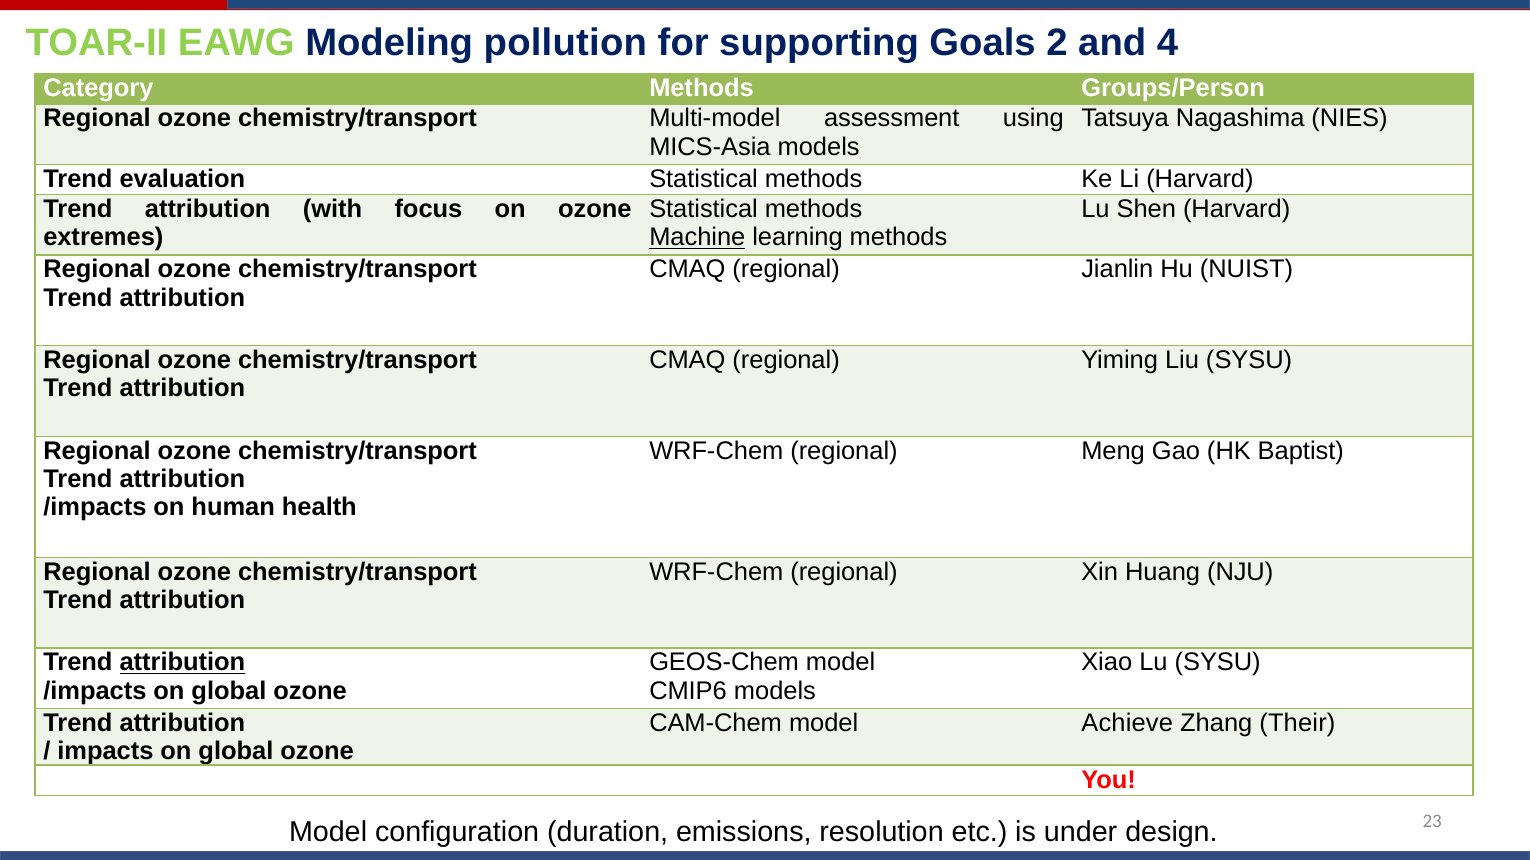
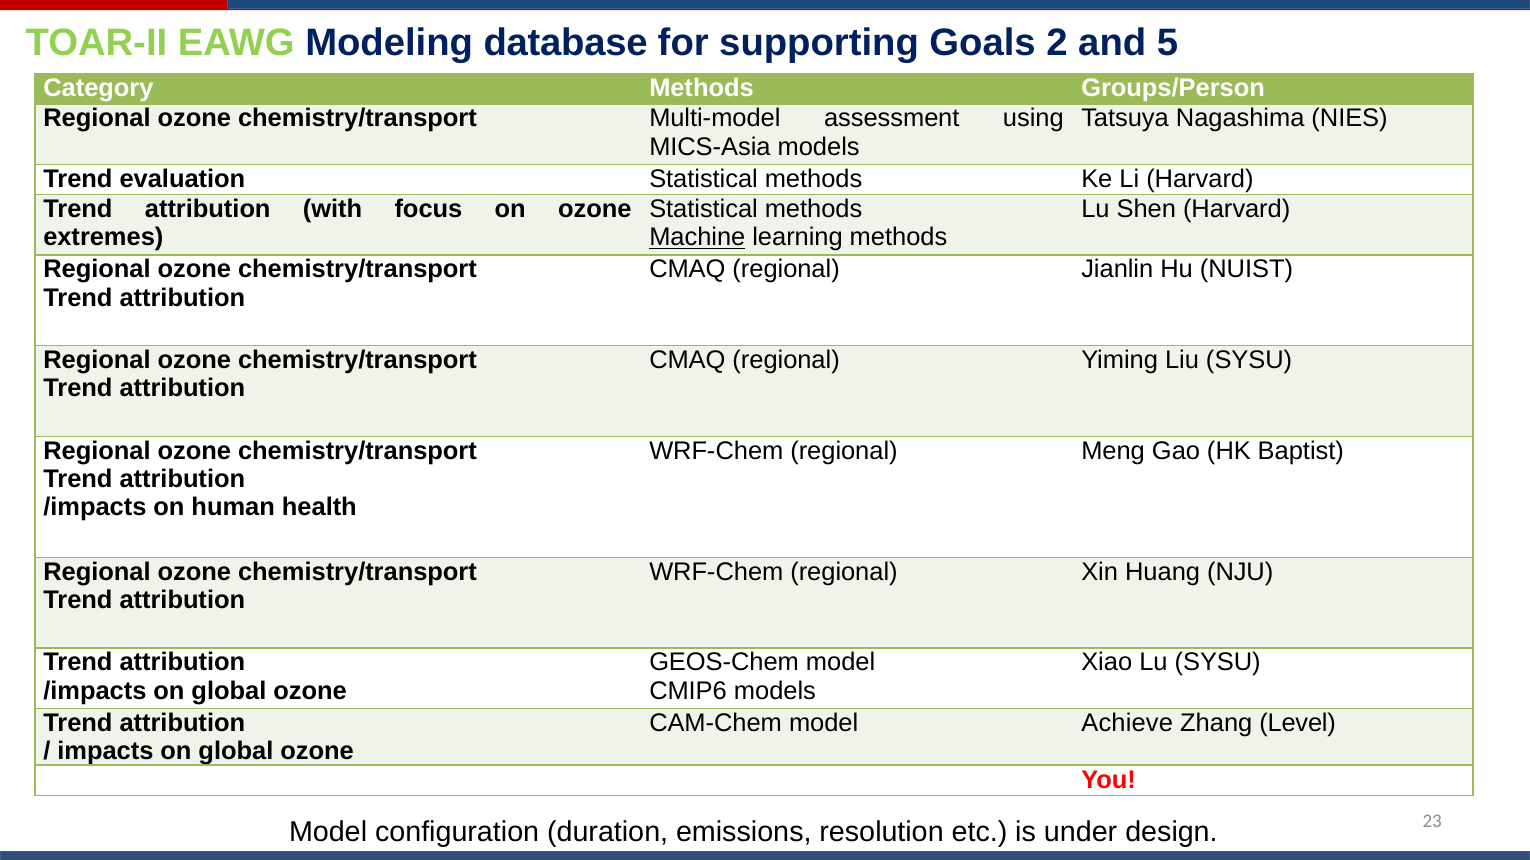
pollution: pollution -> database
4: 4 -> 5
attribution at (182, 663) underline: present -> none
Their: Their -> Level
